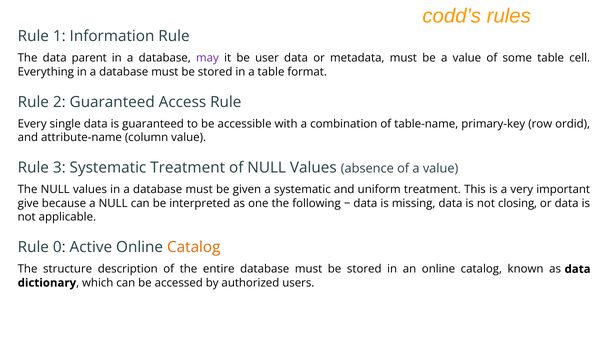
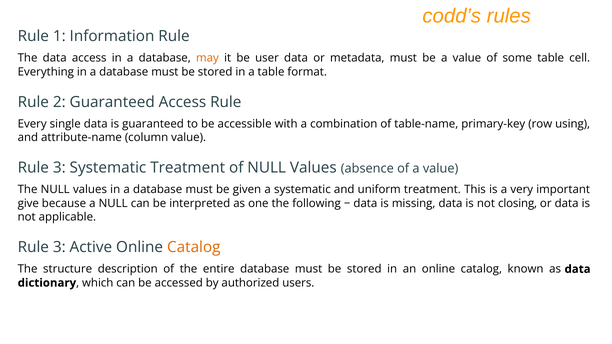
data parent: parent -> access
may colour: purple -> orange
ordid: ordid -> using
0 at (59, 247): 0 -> 3
